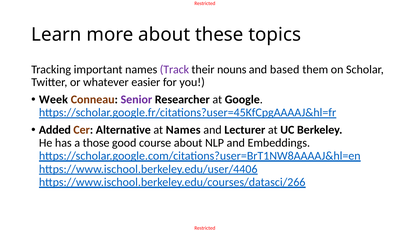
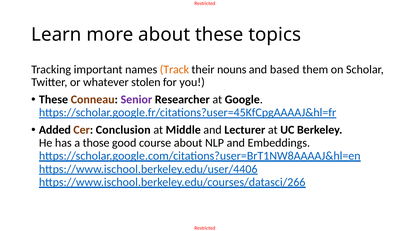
Track colour: purple -> orange
easier: easier -> stolen
Week at (53, 99): Week -> These
Alternative: Alternative -> Conclusion
at Names: Names -> Middle
